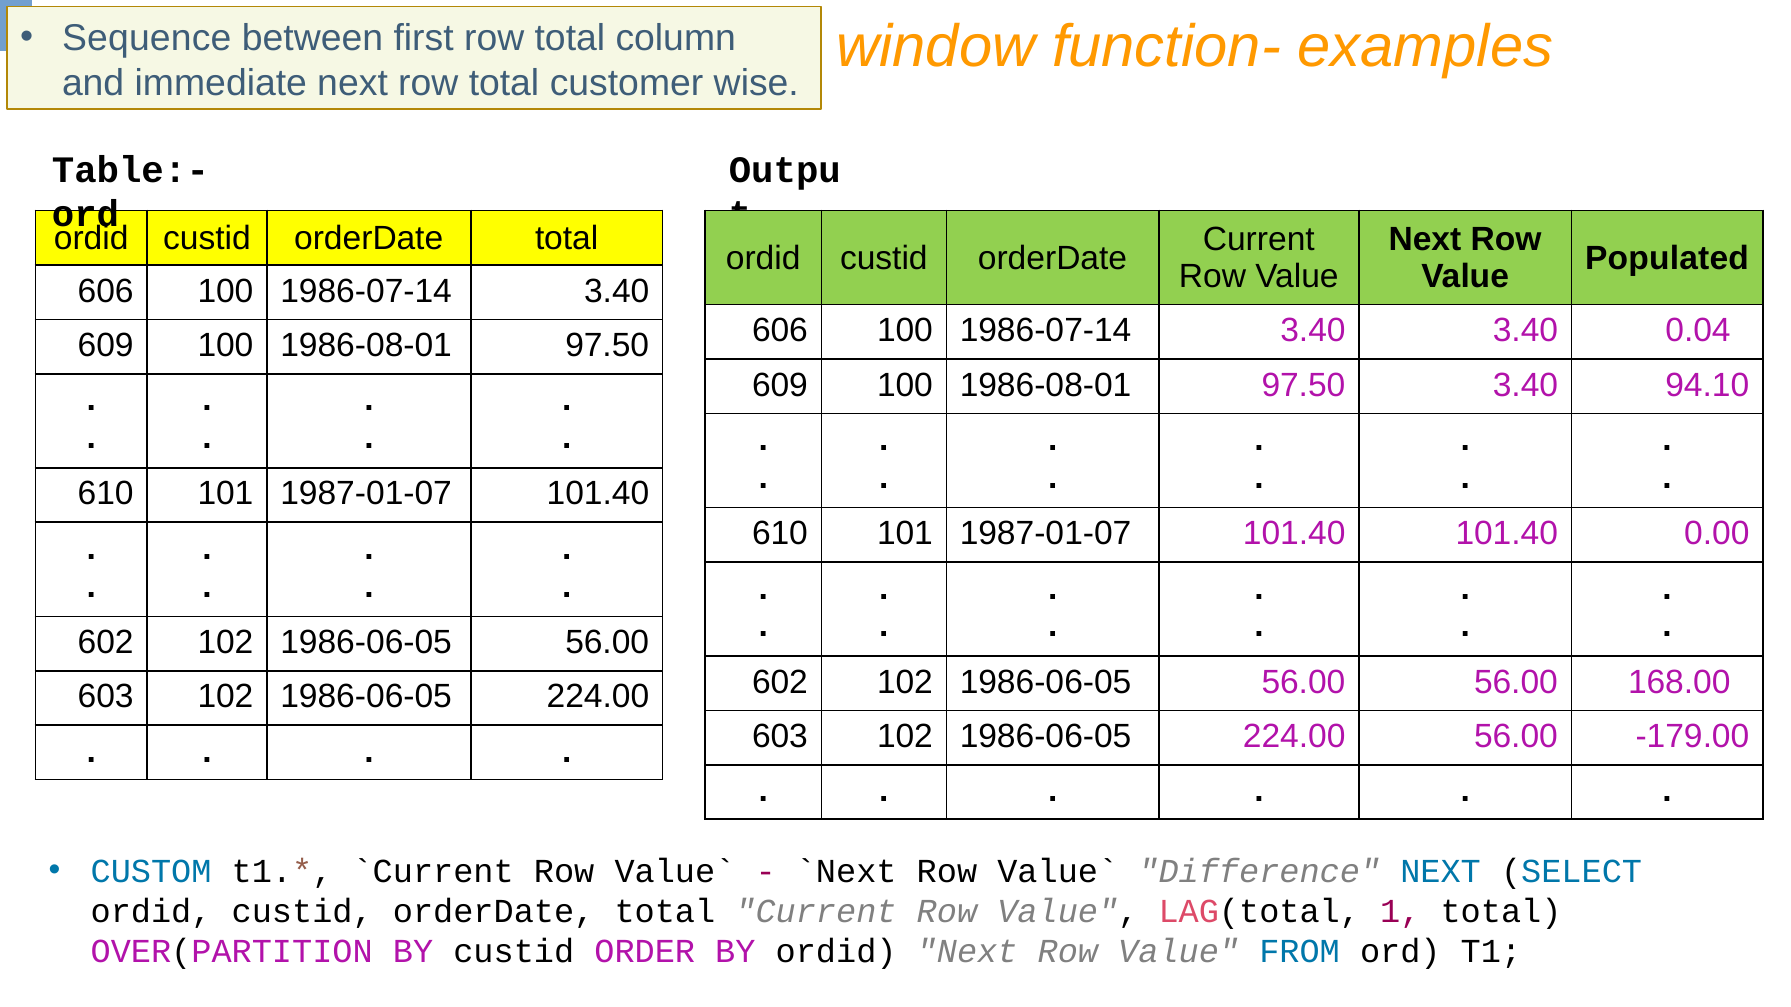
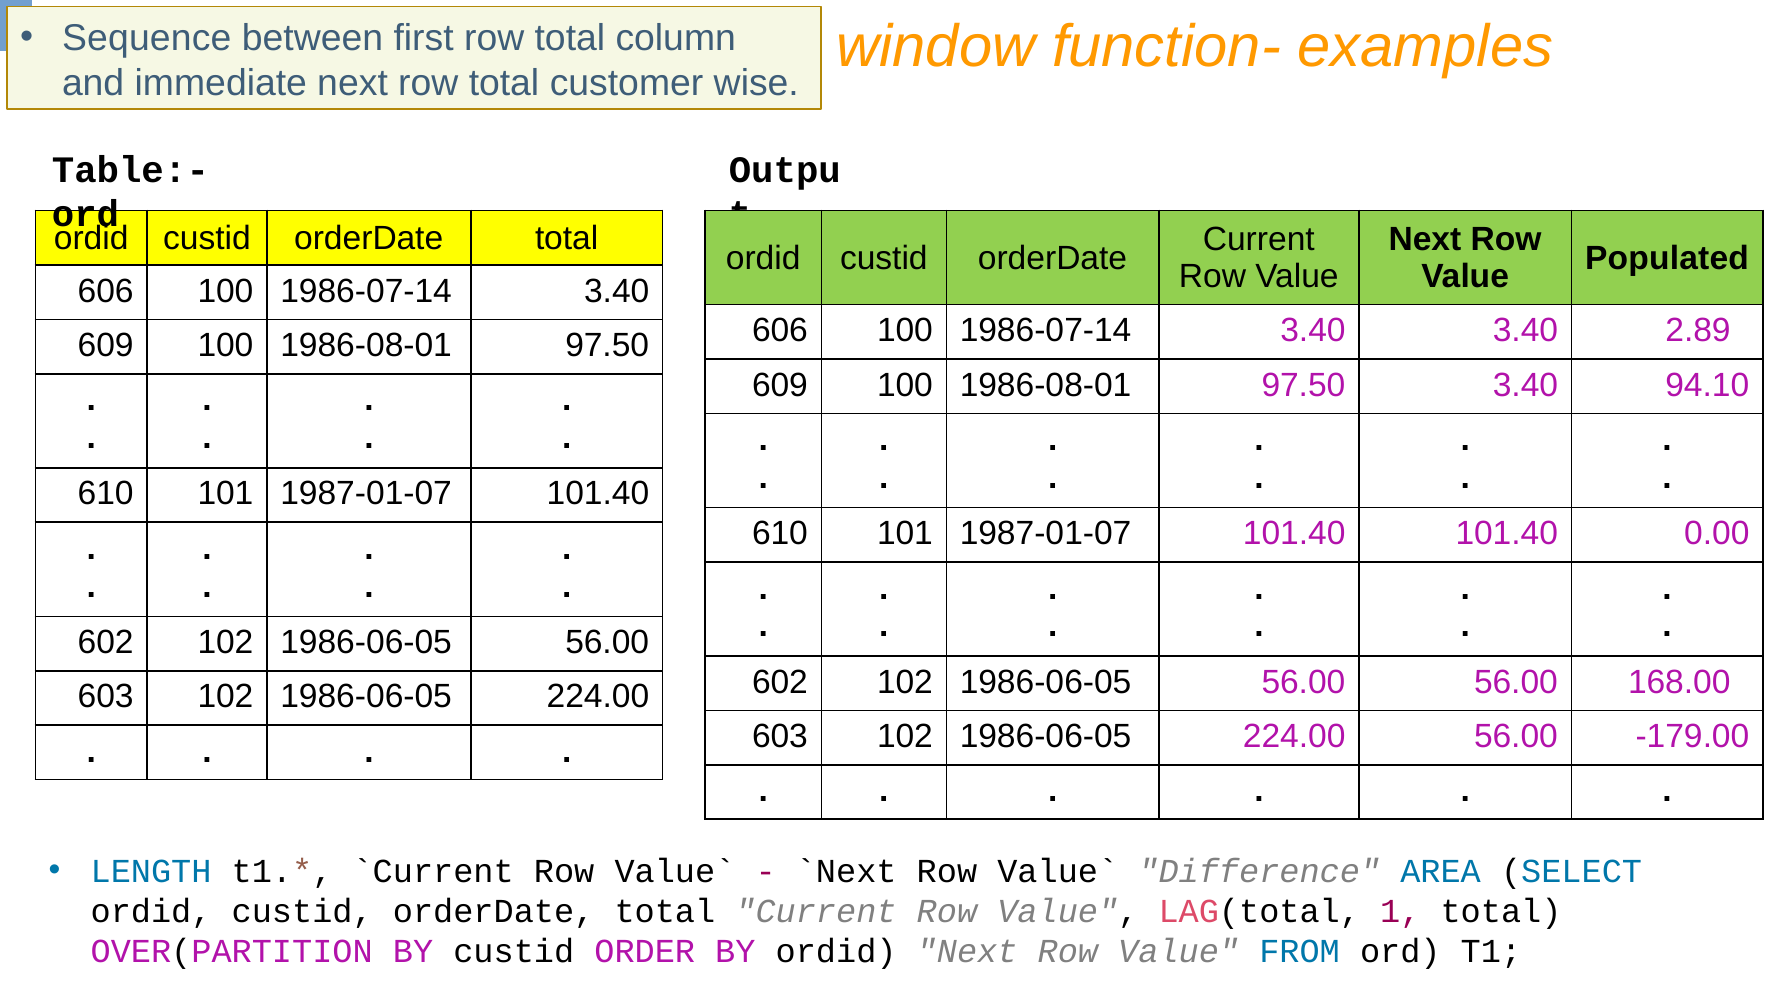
0.04: 0.04 -> 2.89
CUSTOM: CUSTOM -> LENGTH
Difference NEXT: NEXT -> AREA
